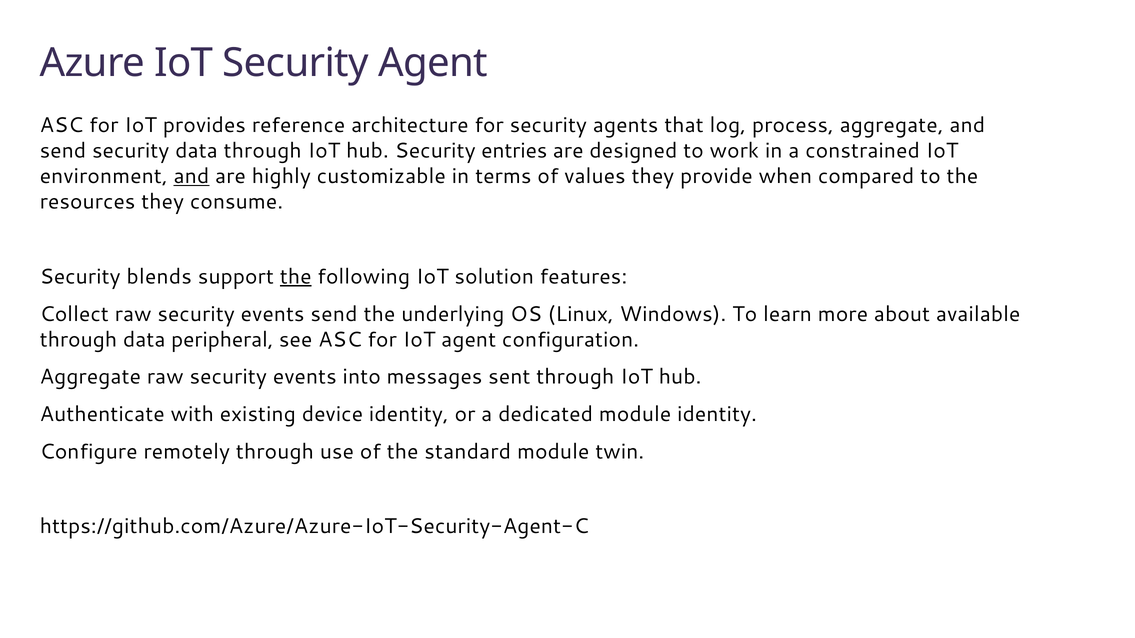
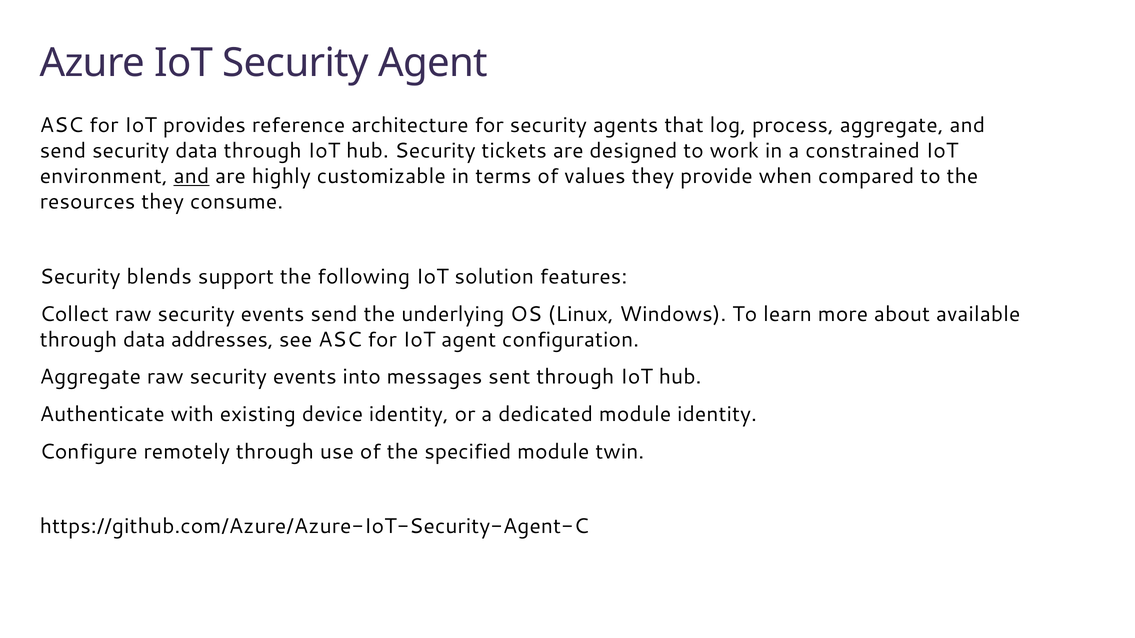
entries: entries -> tickets
the at (296, 277) underline: present -> none
peripheral: peripheral -> addresses
standard: standard -> specified
